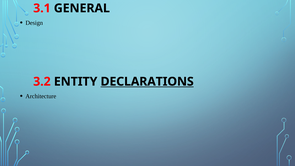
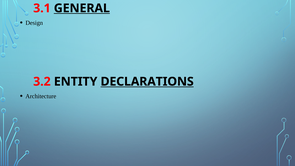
GENERAL underline: none -> present
